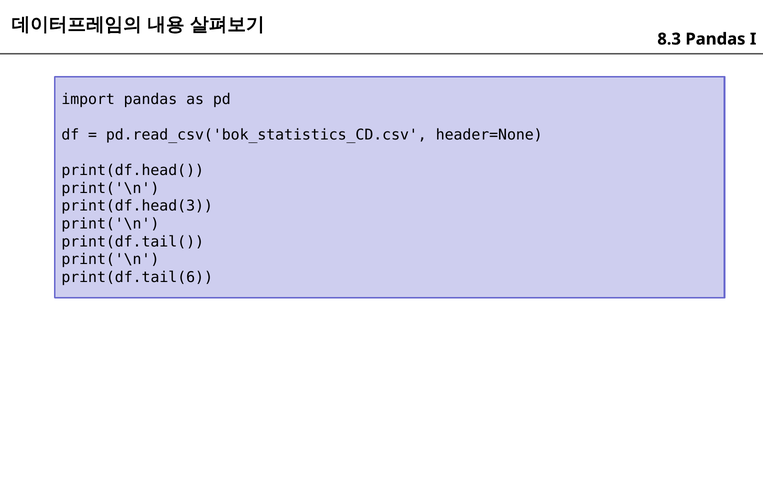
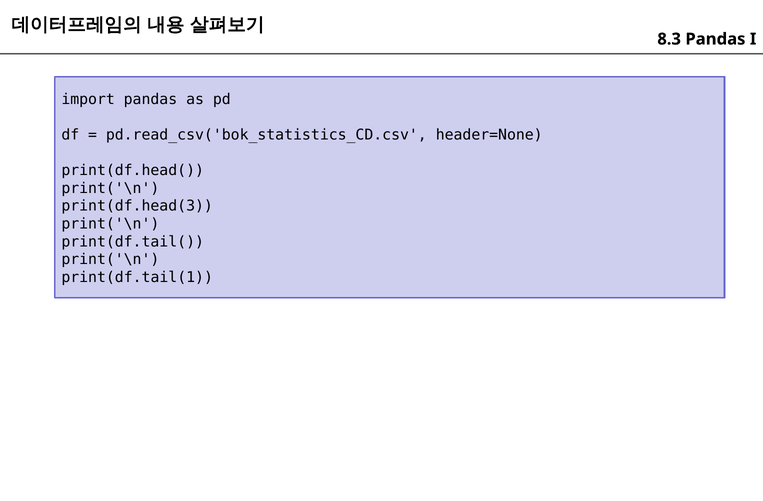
print(df.tail(6: print(df.tail(6 -> print(df.tail(1
